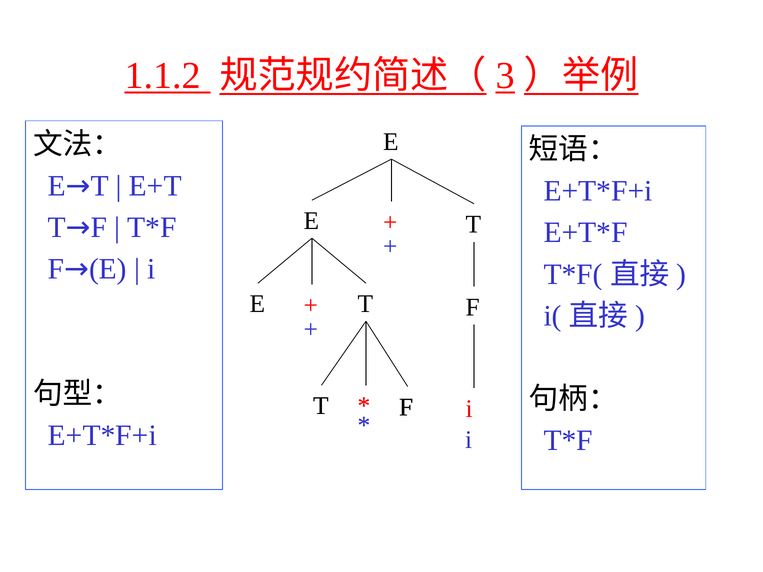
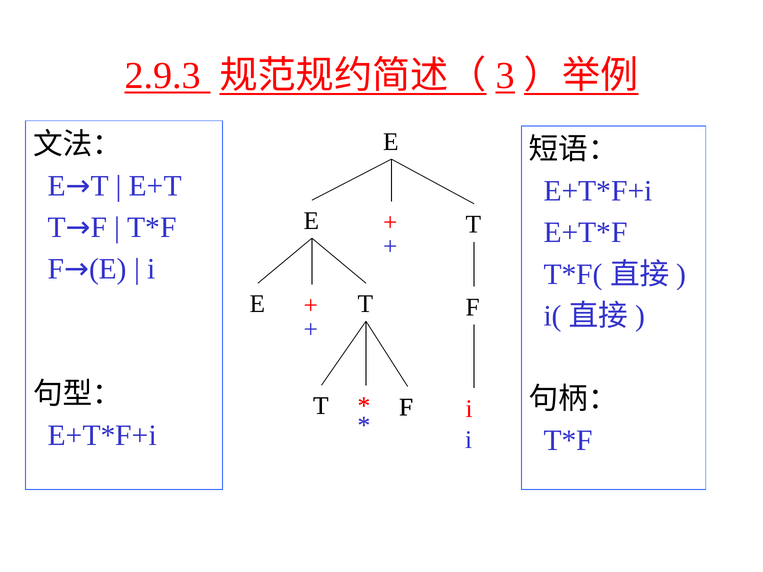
1.1.2: 1.1.2 -> 2.9.3
